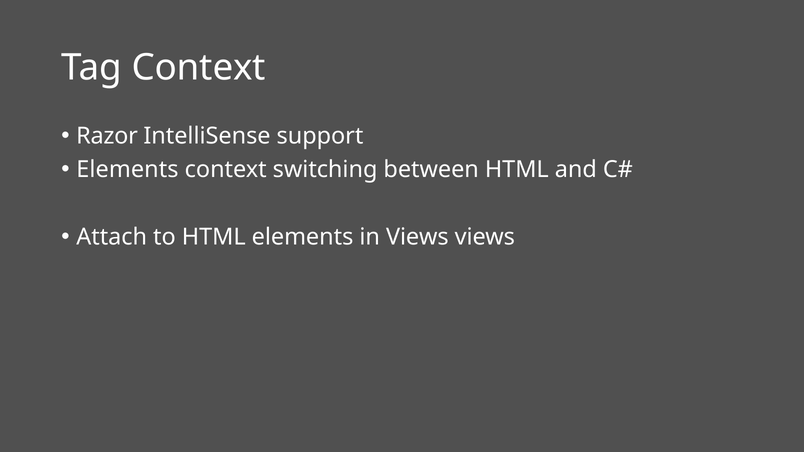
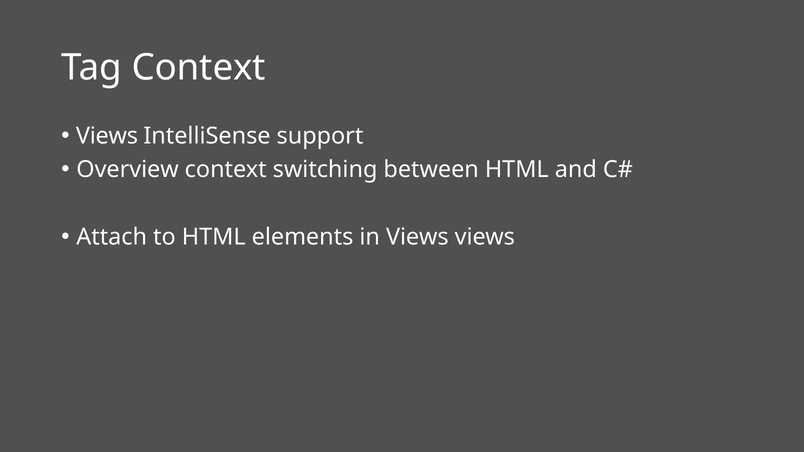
Razor at (107, 136): Razor -> Views
Elements at (127, 170): Elements -> Overview
